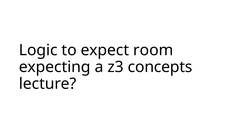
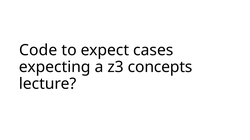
Logic: Logic -> Code
room: room -> cases
